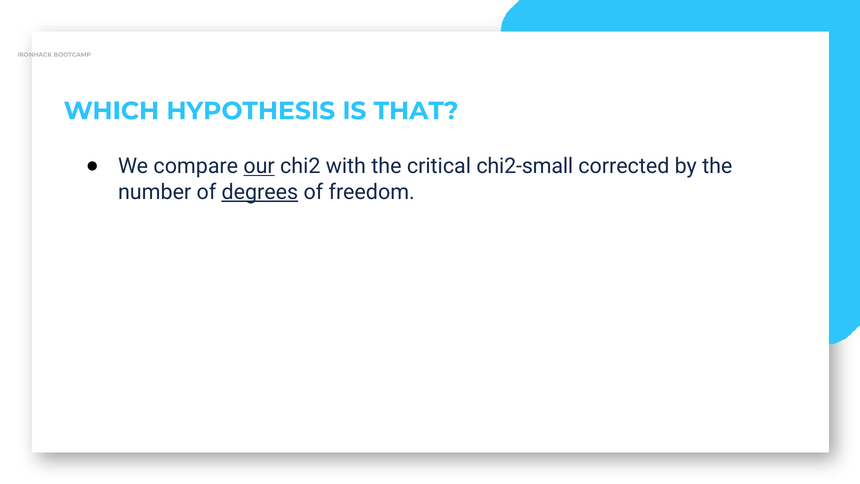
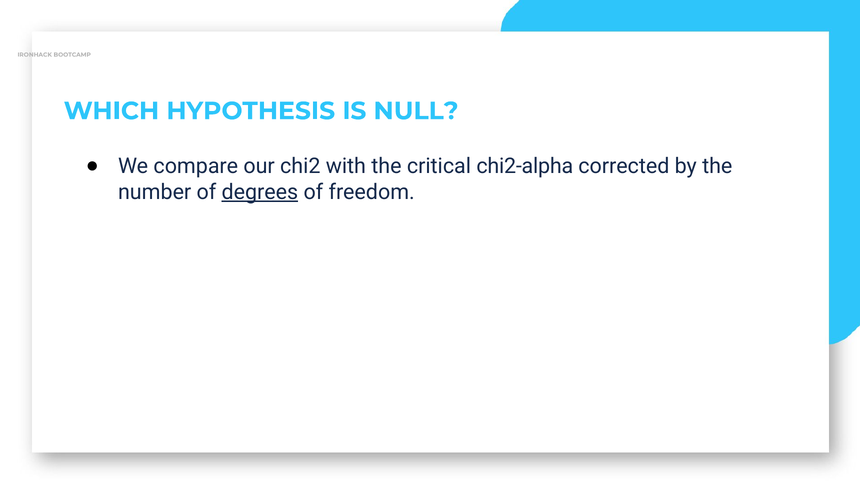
THAT: THAT -> NULL
our underline: present -> none
chi2-small: chi2-small -> chi2-alpha
